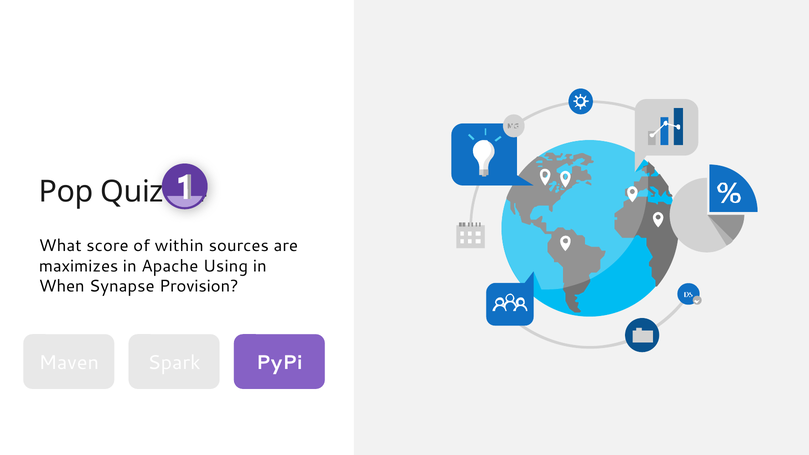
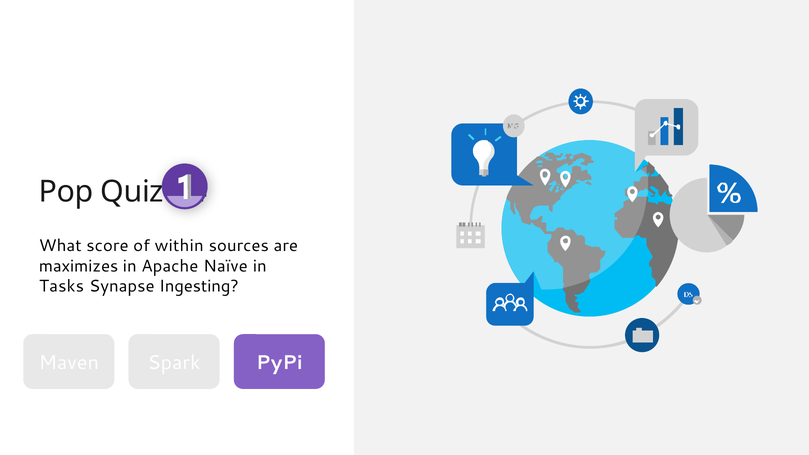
Using: Using -> Naïve
When: When -> Tasks
Provision: Provision -> Ingesting
